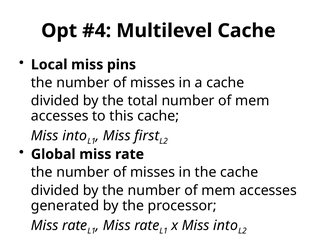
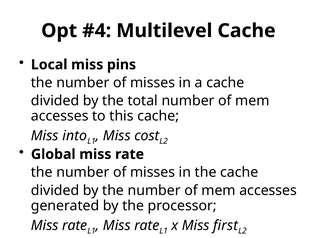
first: first -> cost
x Miss into: into -> first
